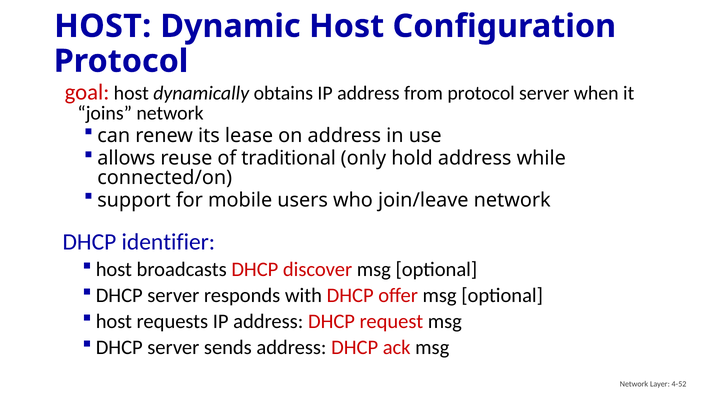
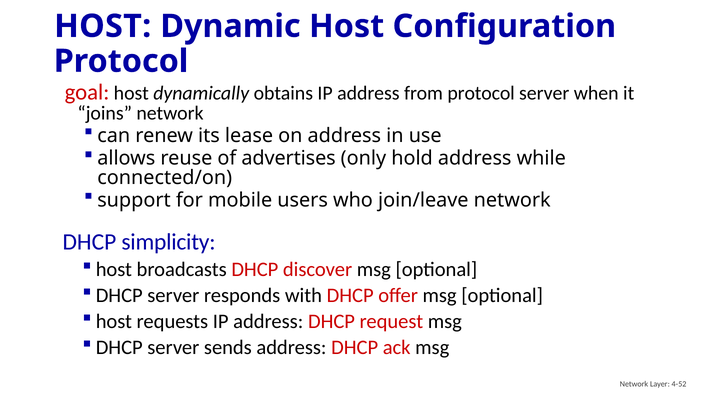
traditional: traditional -> advertises
identifier: identifier -> simplicity
